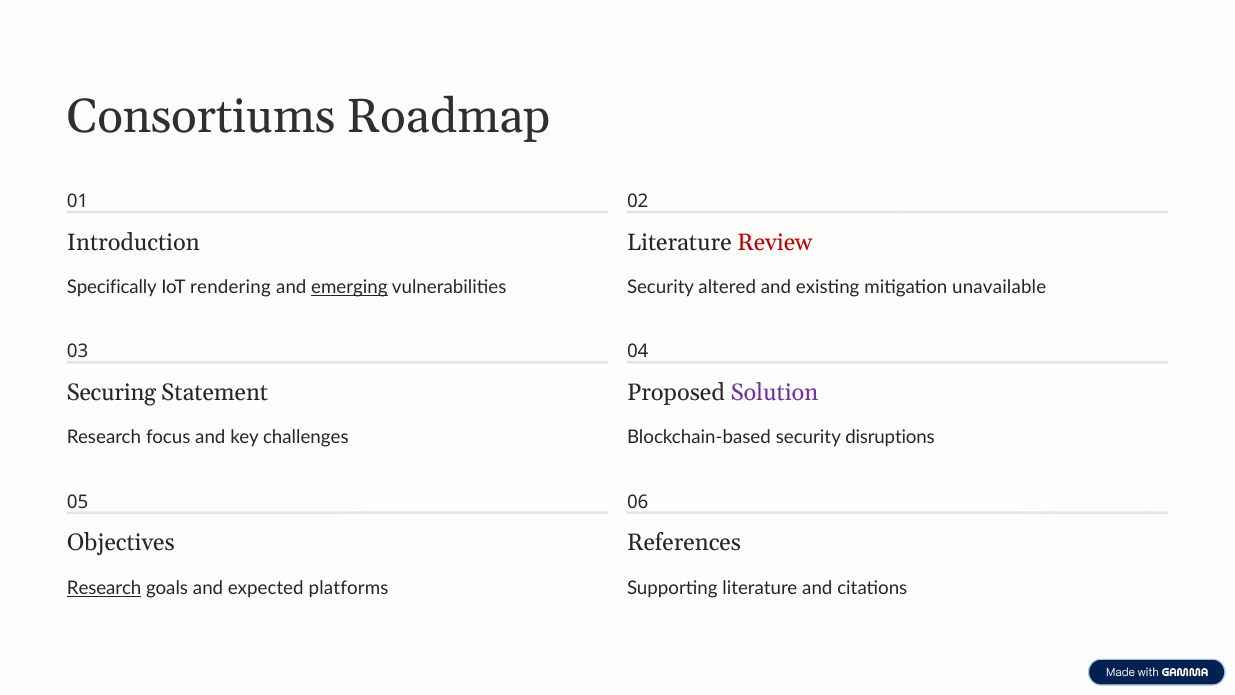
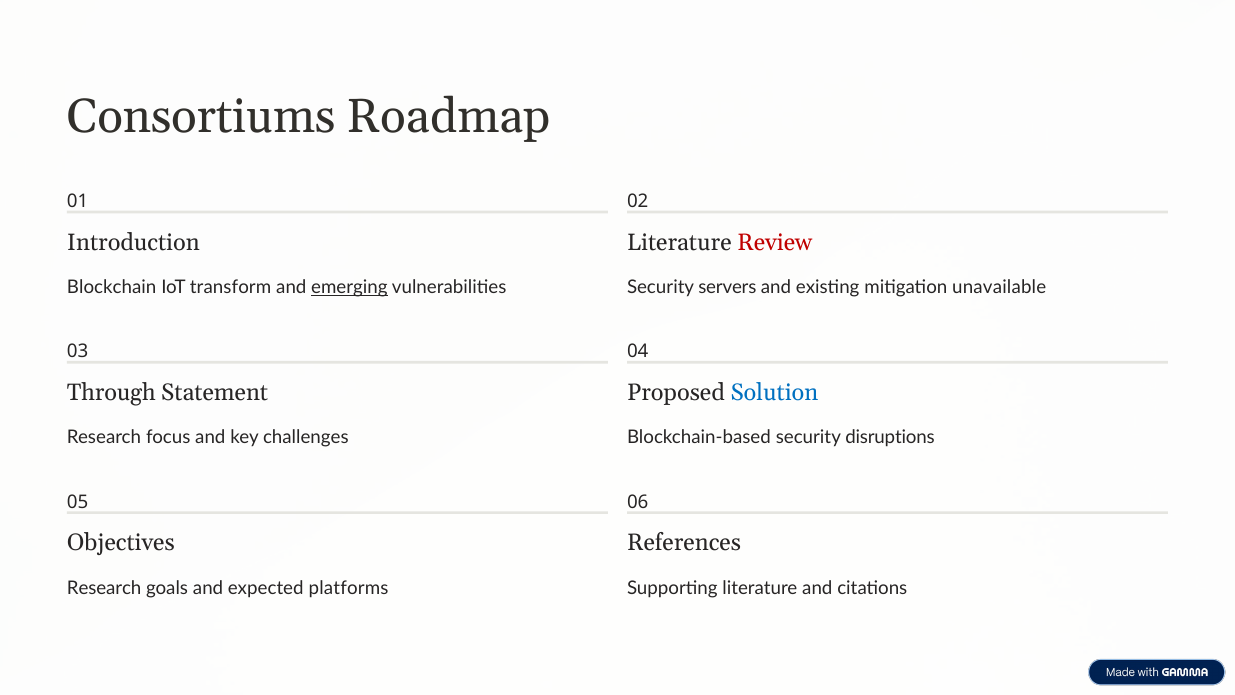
Specifically: Specifically -> Blockchain
rendering: rendering -> transform
altered: altered -> servers
Securing: Securing -> Through
Solution colour: purple -> blue
Research at (104, 588) underline: present -> none
